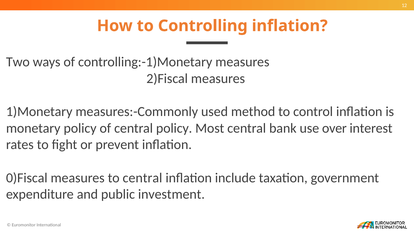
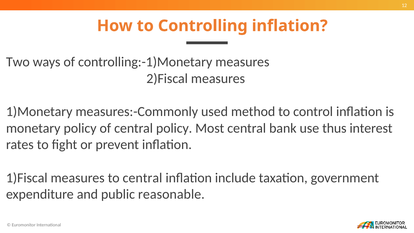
over: over -> thus
0)Fiscal: 0)Fiscal -> 1)Fiscal
investment: investment -> reasonable
